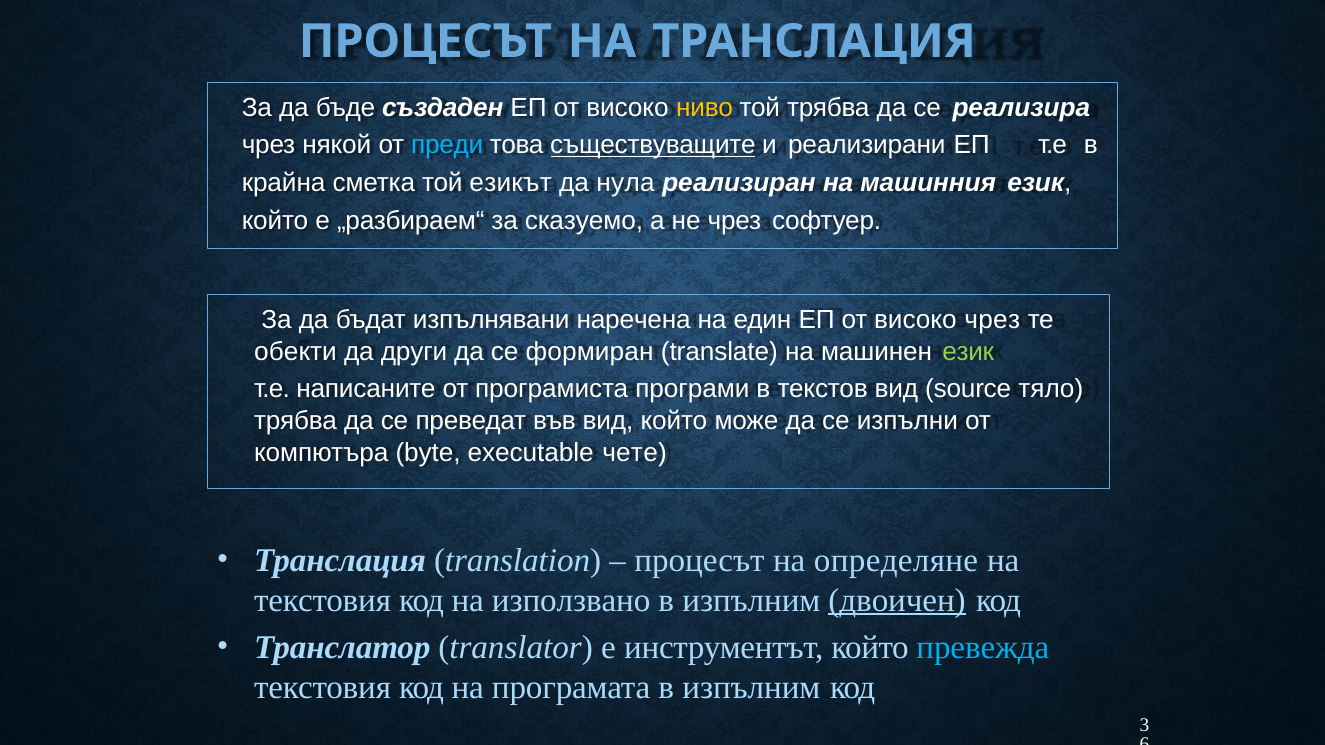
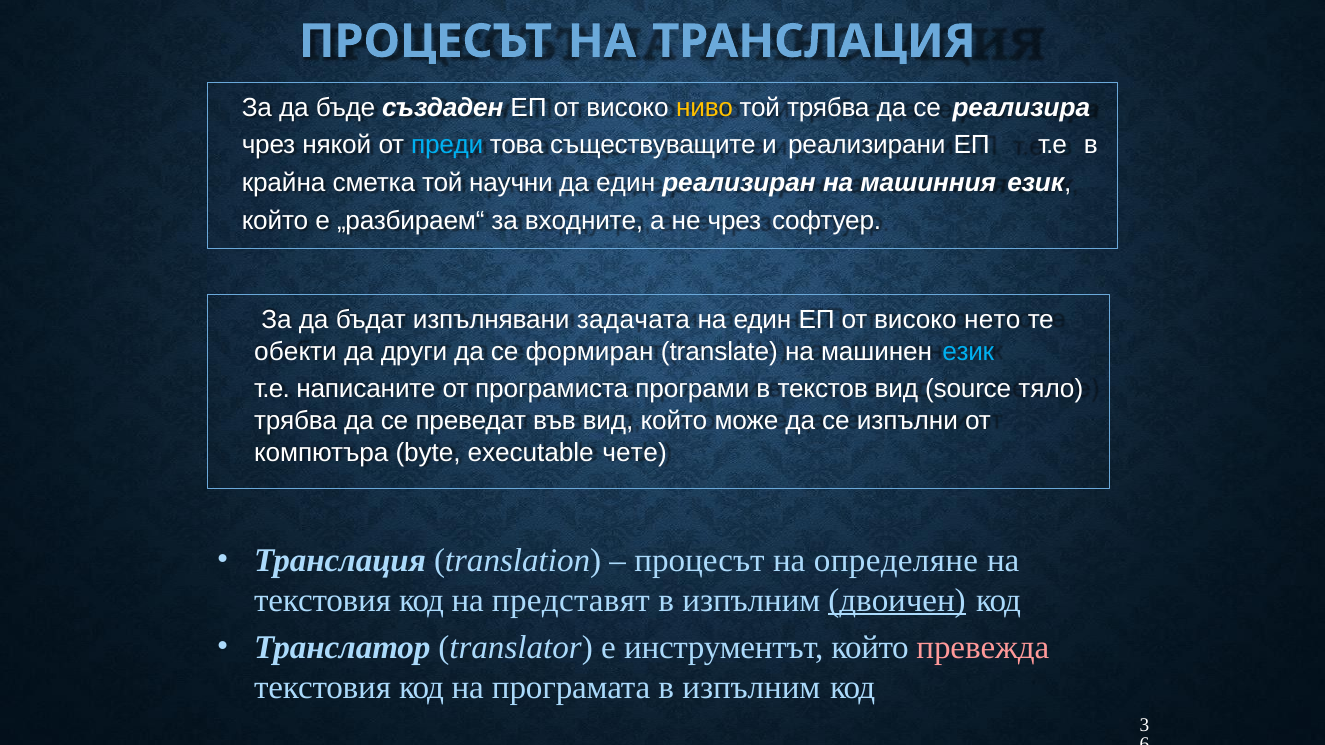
съществуващите underline: present -> none
езикът: езикът -> научни
да нула: нула -> един
сказуемо: сказуемо -> входните
наречена: наречена -> задачата
високо чрез: чрез -> нето
език at (968, 352) colour: light green -> light blue
използвано: използвано -> представят
превежда colour: light blue -> pink
